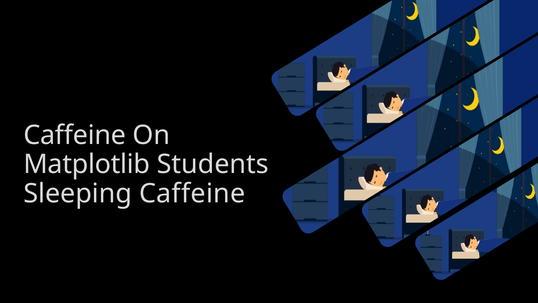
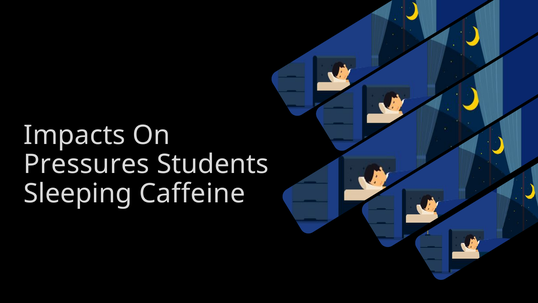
Caffeine at (75, 135): Caffeine -> Impacts
Matplotlib: Matplotlib -> Pressures
